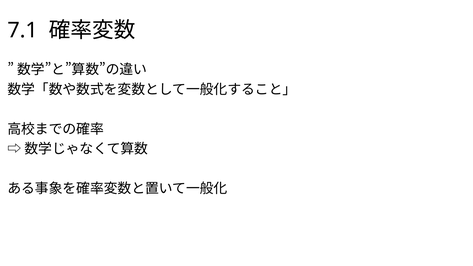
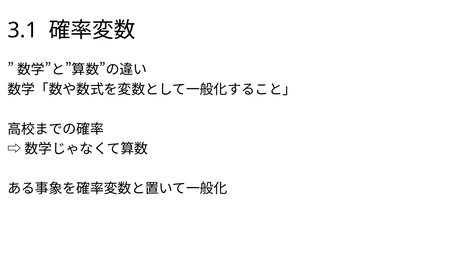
7.1: 7.1 -> 3.1
